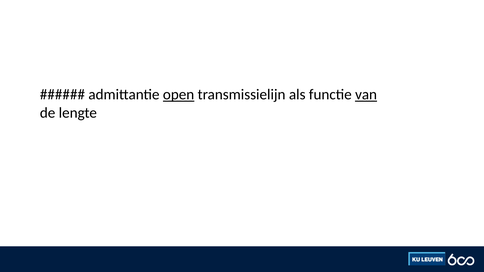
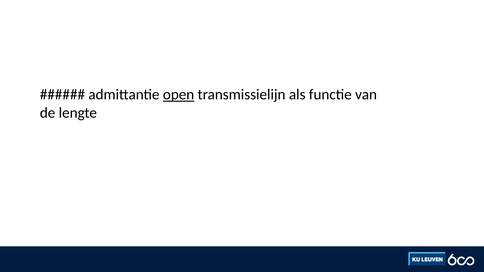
van underline: present -> none
